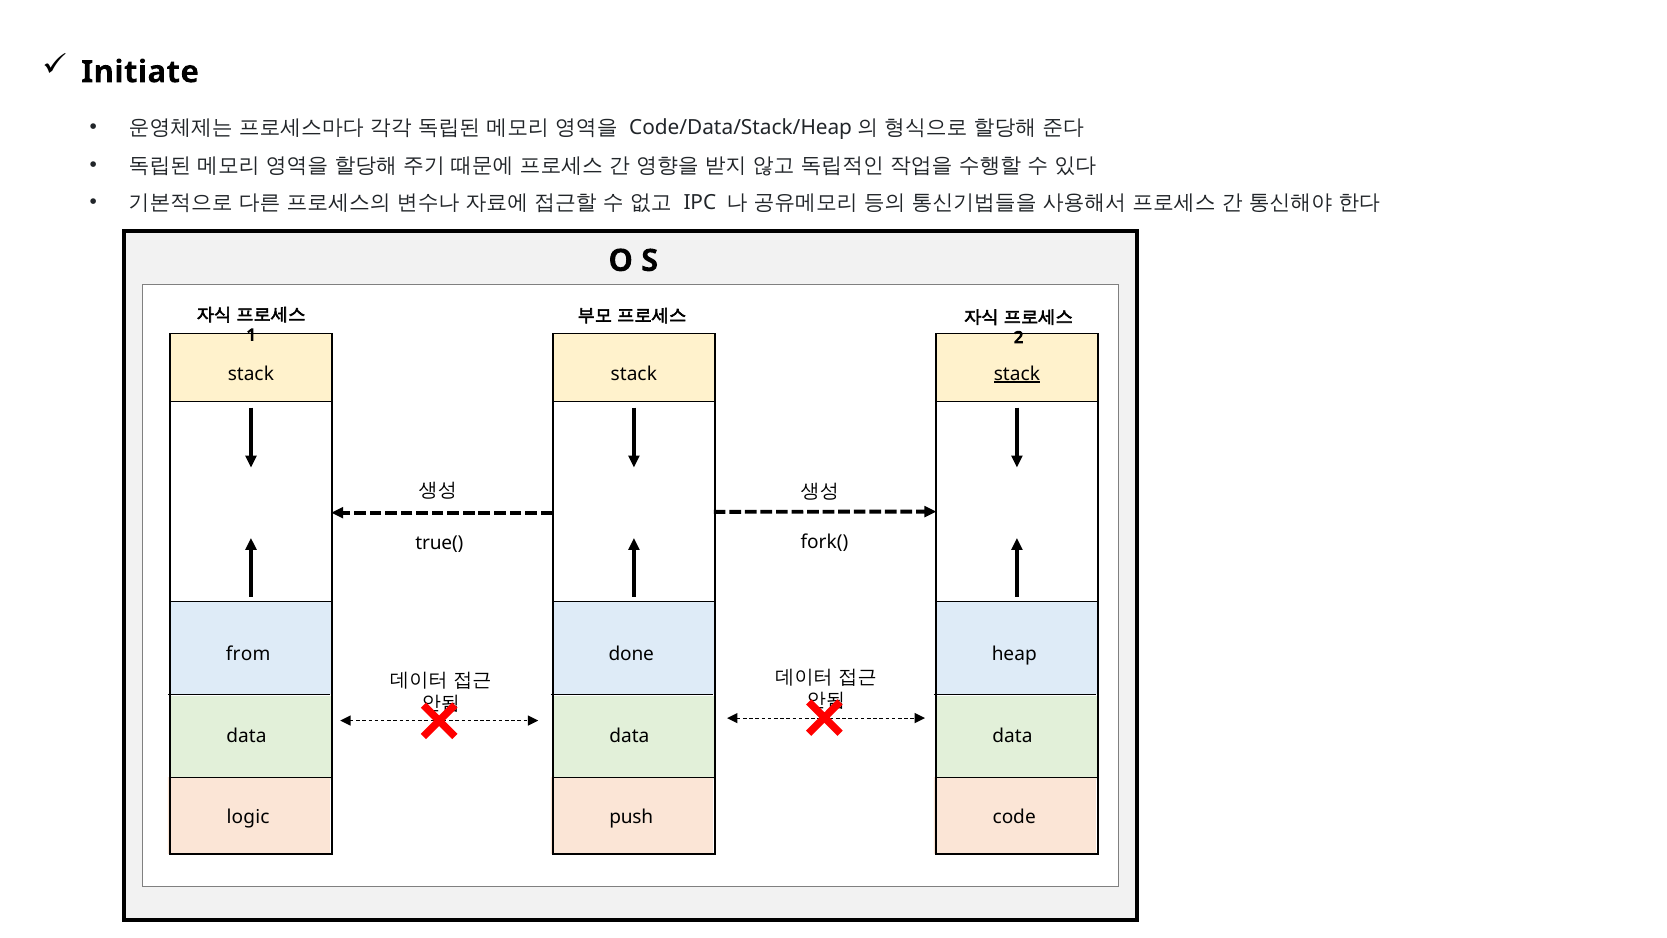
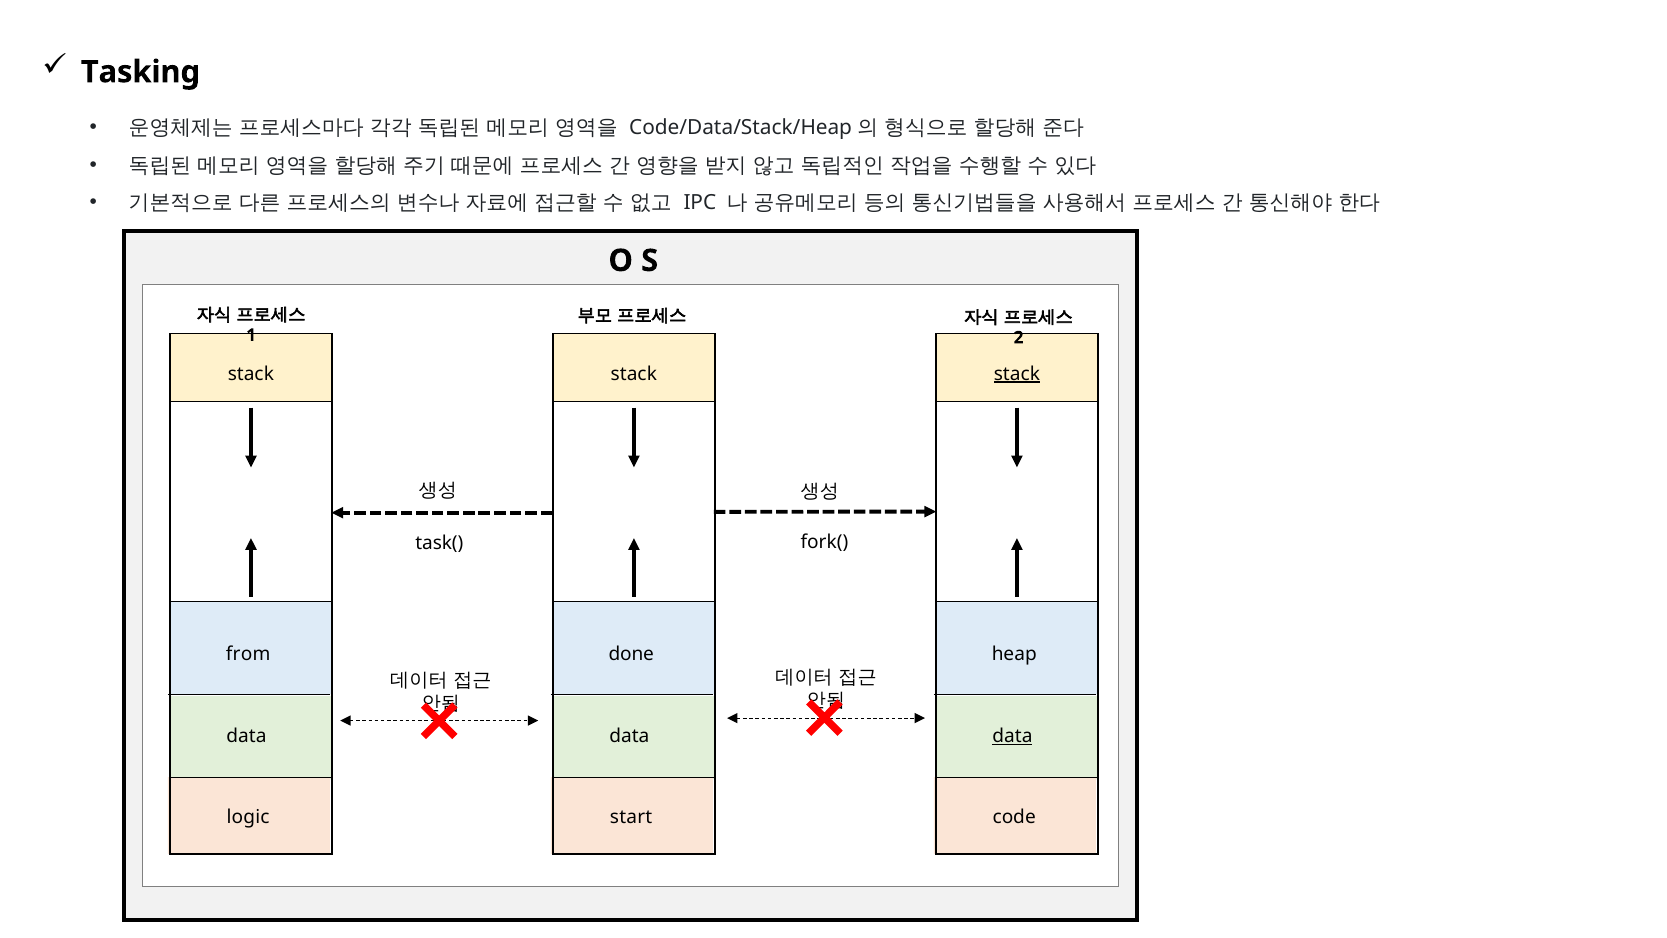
Initiate: Initiate -> Tasking
true(: true( -> task(
data at (1012, 736) underline: none -> present
push: push -> start
